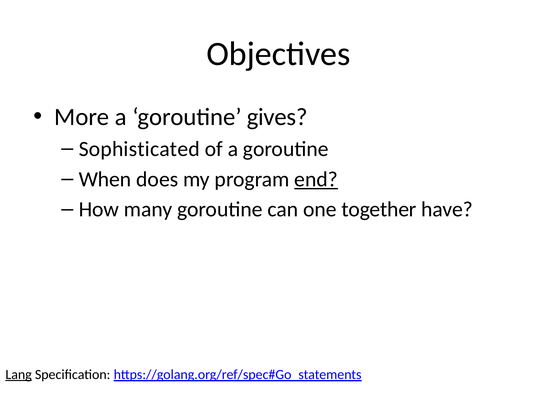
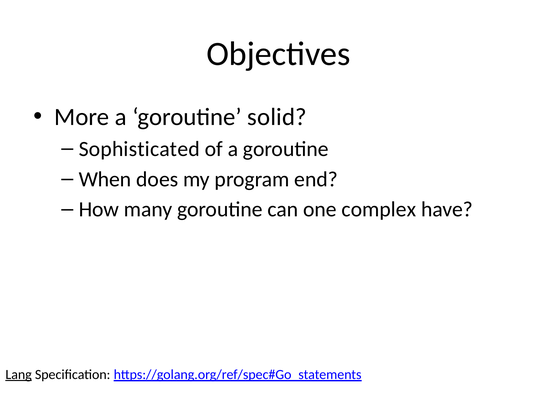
gives: gives -> solid
end underline: present -> none
together: together -> complex
